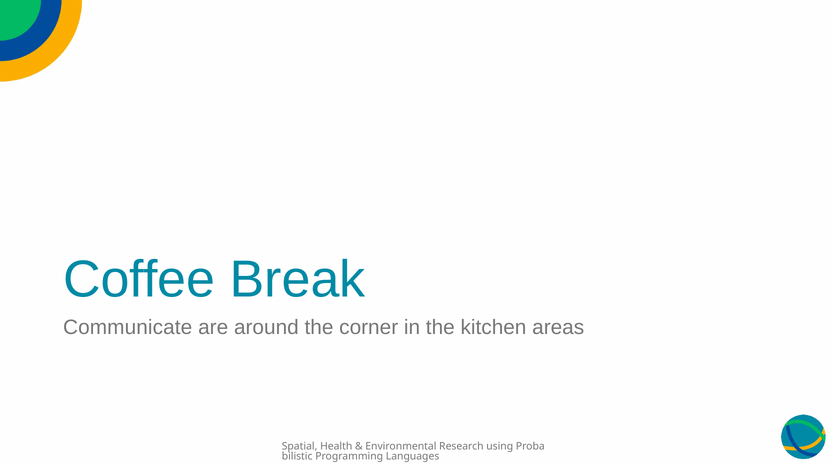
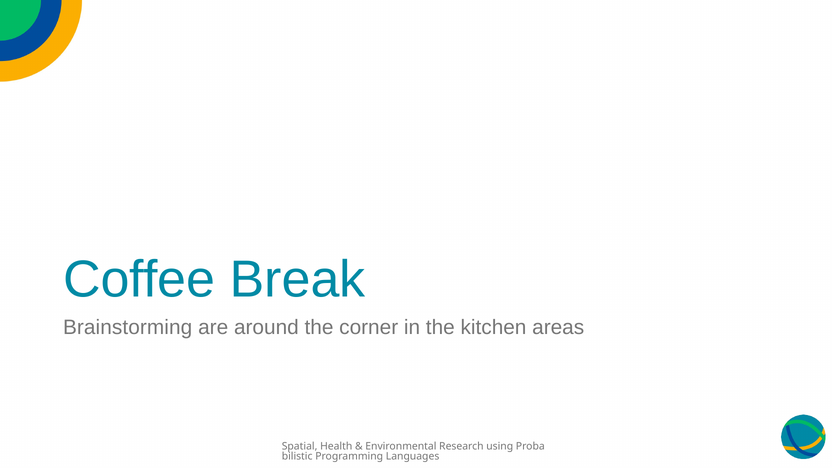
Communicate: Communicate -> Brainstorming
